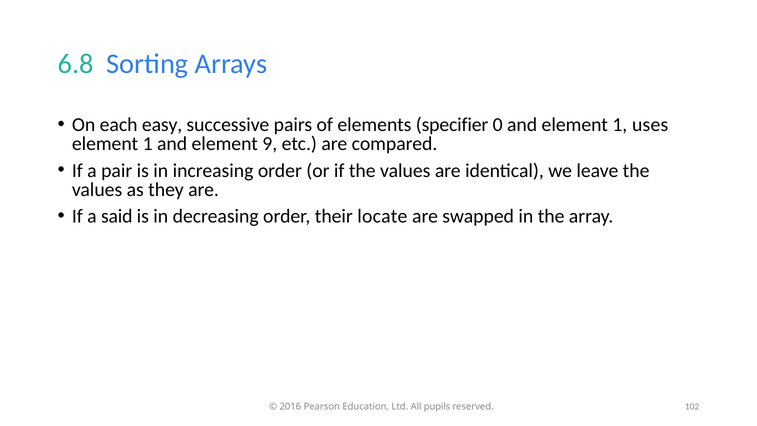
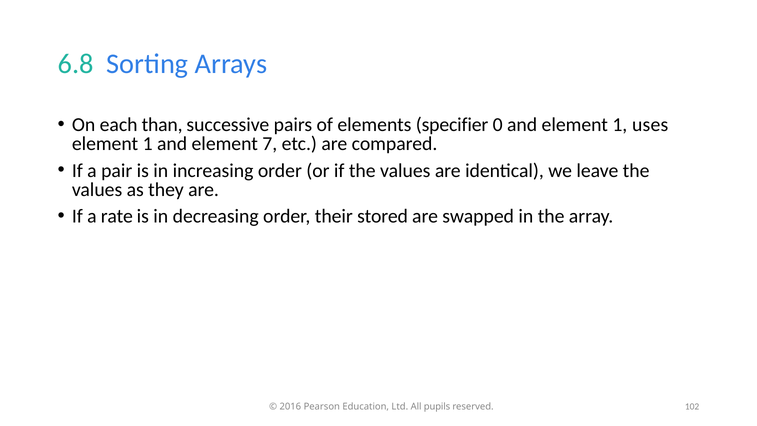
easy: easy -> than
9: 9 -> 7
said: said -> rate
locate: locate -> stored
